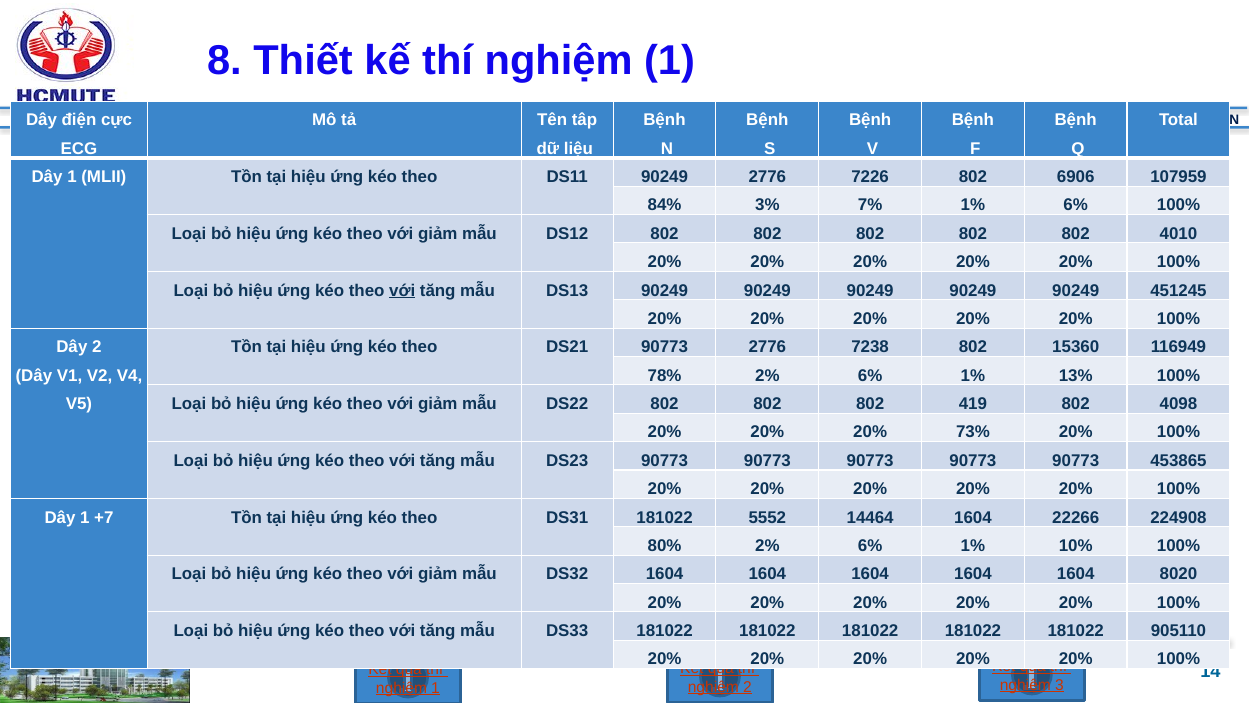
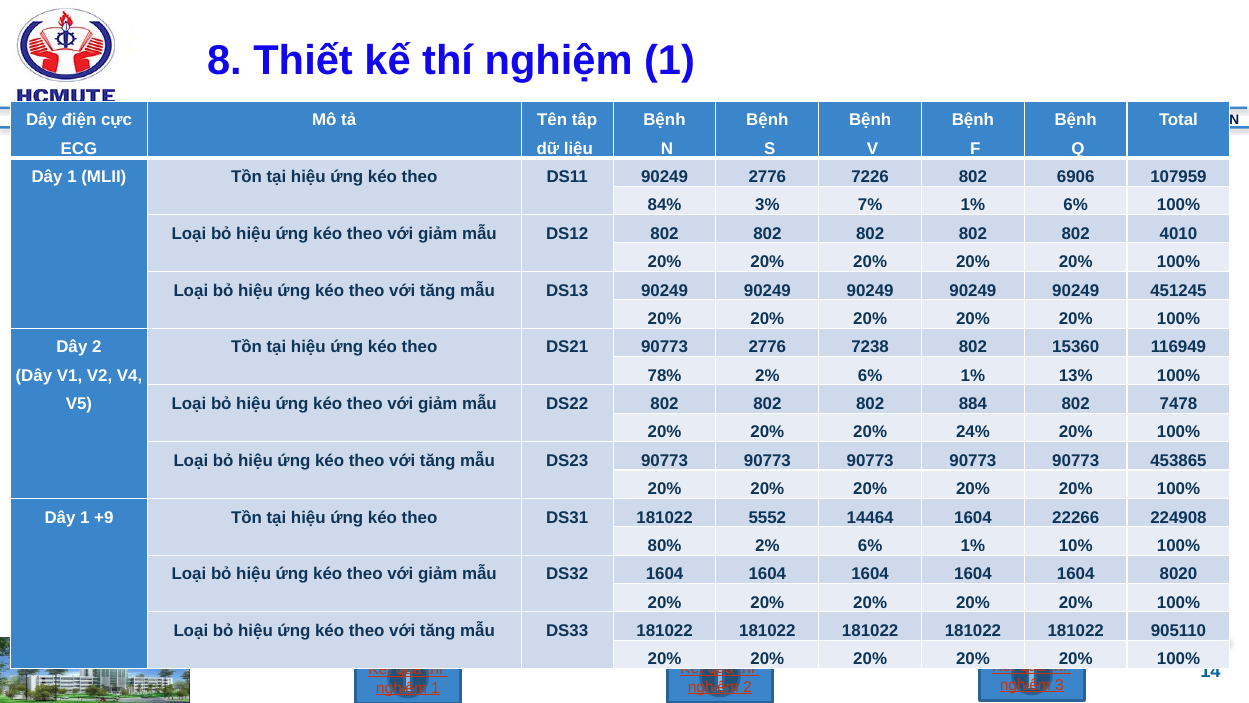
với at (402, 290) underline: present -> none
419: 419 -> 884
4098: 4098 -> 7478
73%: 73% -> 24%
+7: +7 -> +9
